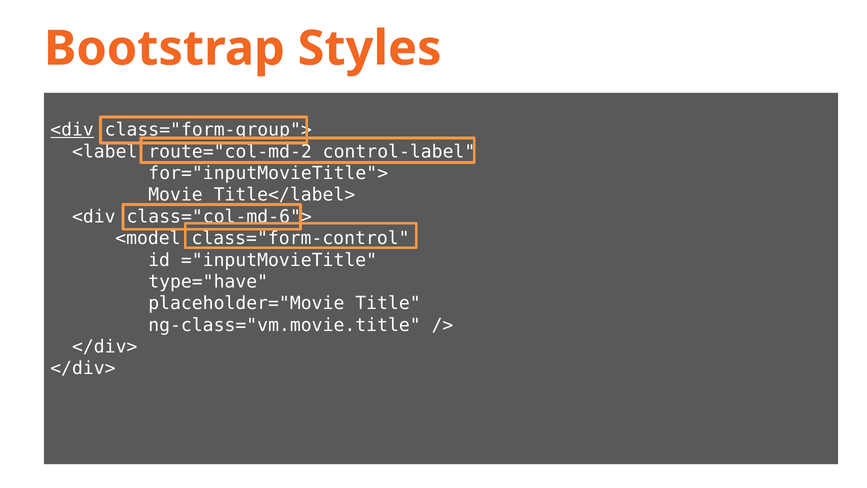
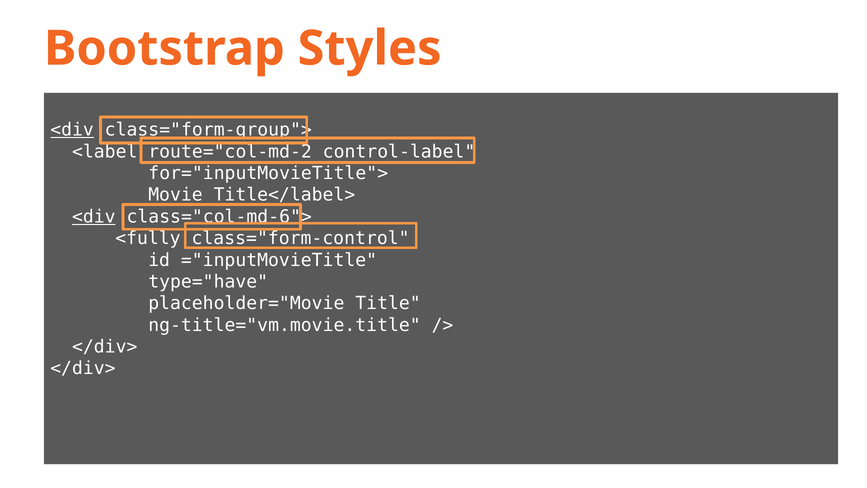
<div at (94, 217) underline: none -> present
<model: <model -> <fully
ng-class="vm.movie.title: ng-class="vm.movie.title -> ng-title="vm.movie.title
